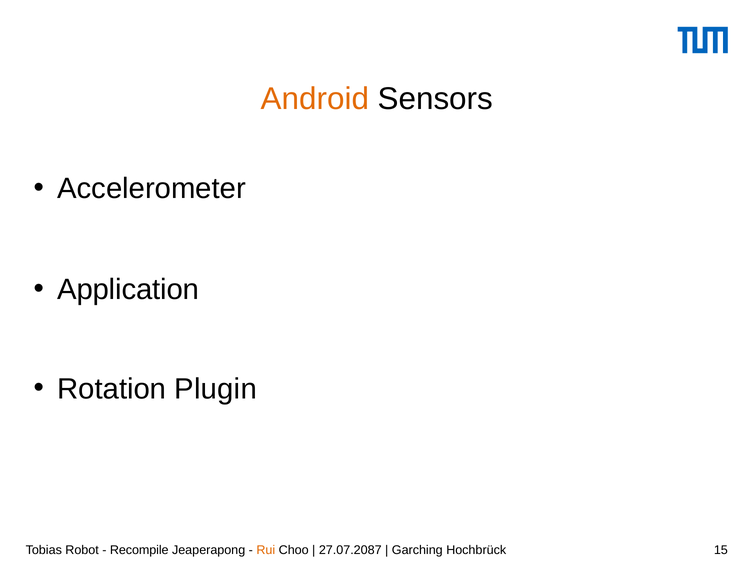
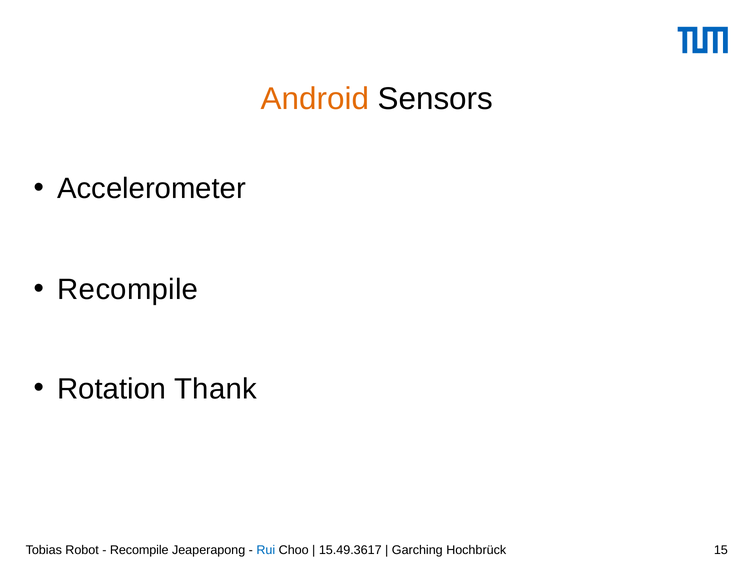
Application at (128, 289): Application -> Recompile
Plugin: Plugin -> Thank
Rui colour: orange -> blue
27.07.2087: 27.07.2087 -> 15.49.3617
